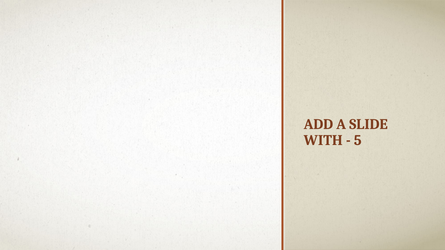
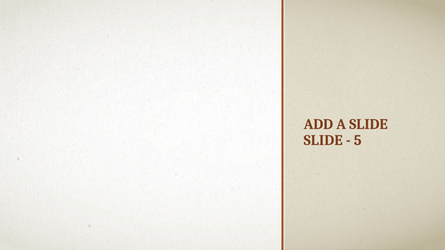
WITH at (323, 140): WITH -> SLIDE
